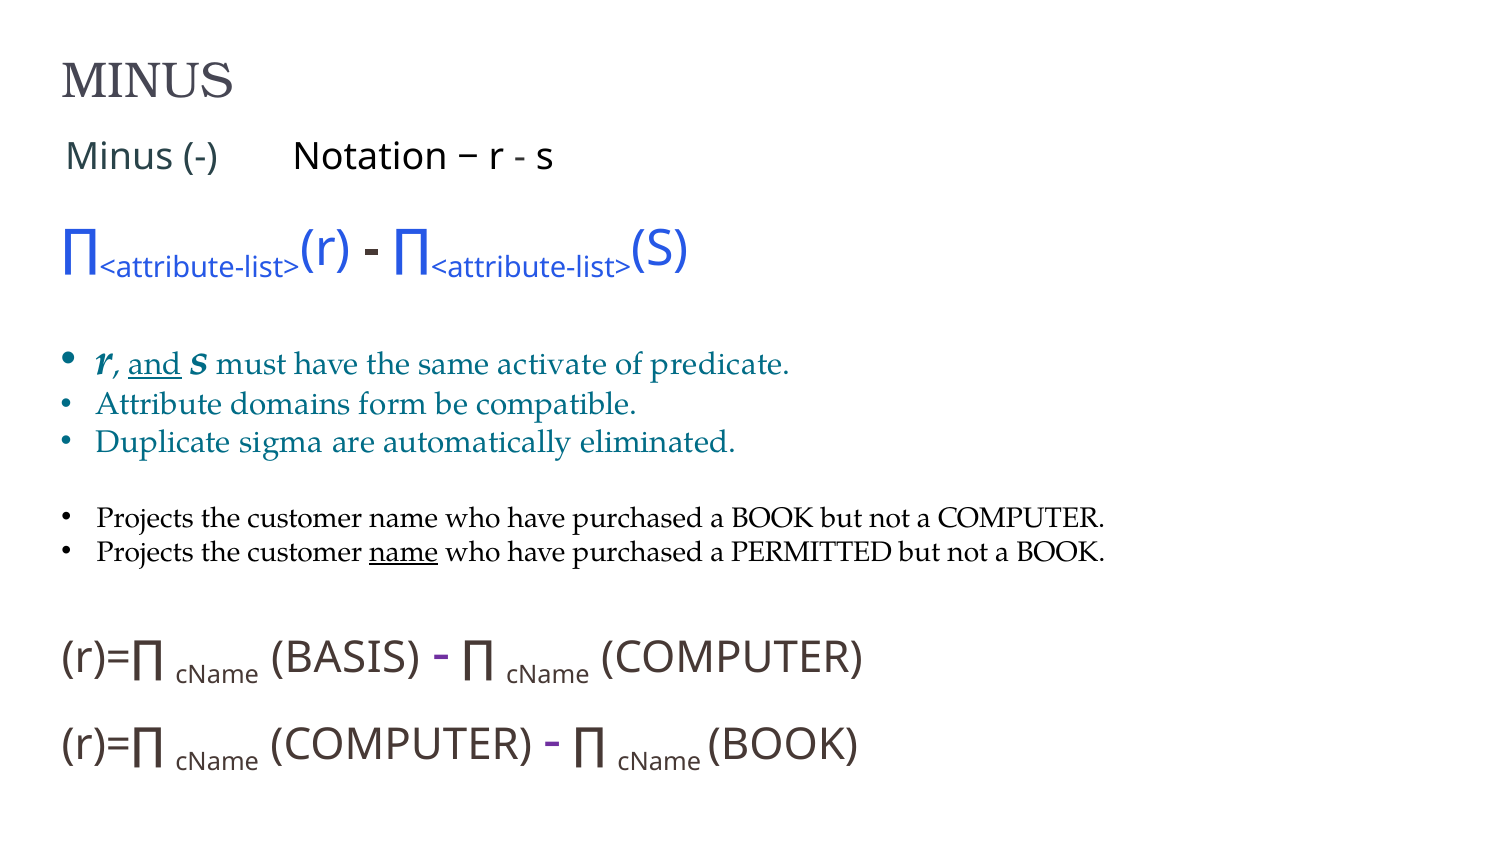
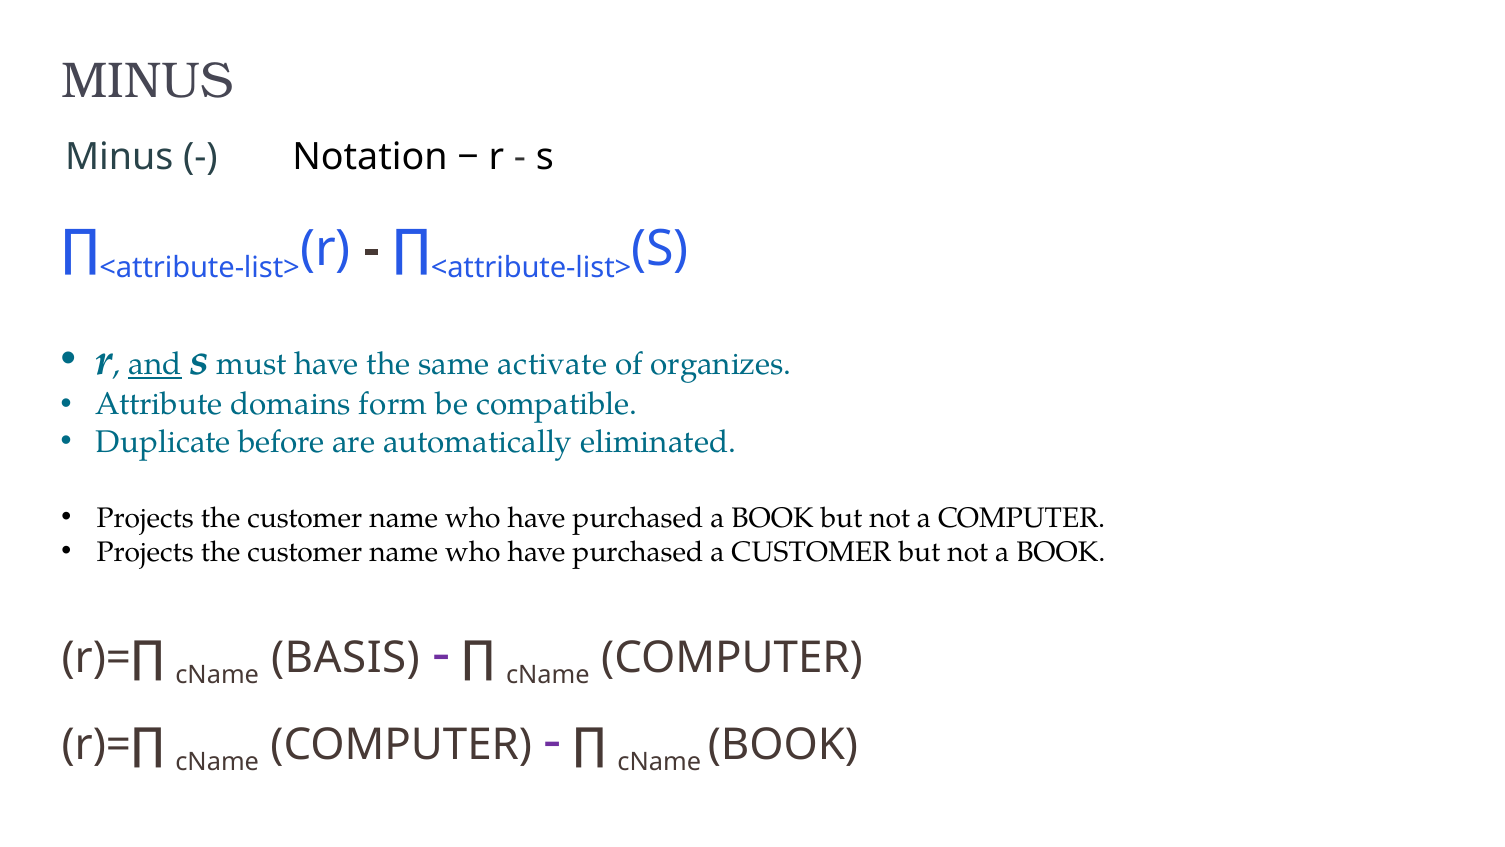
predicate: predicate -> organizes
sigma: sigma -> before
name at (404, 552) underline: present -> none
a PERMITTED: PERMITTED -> CUSTOMER
